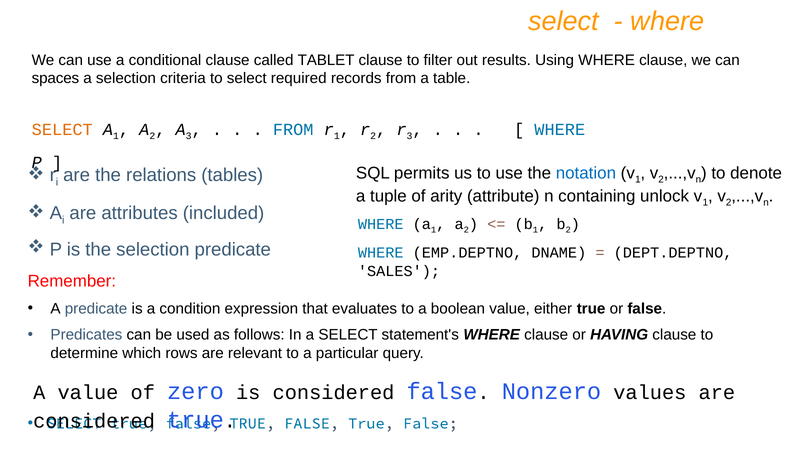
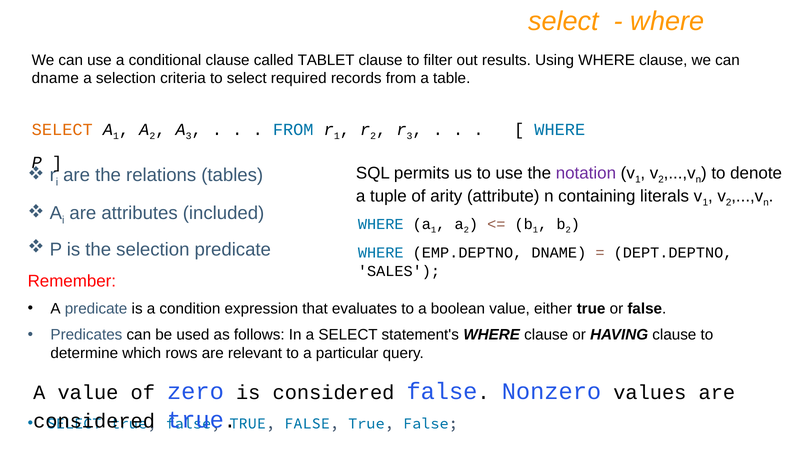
spaces at (55, 78): spaces -> dname
notation colour: blue -> purple
unlock: unlock -> literals
